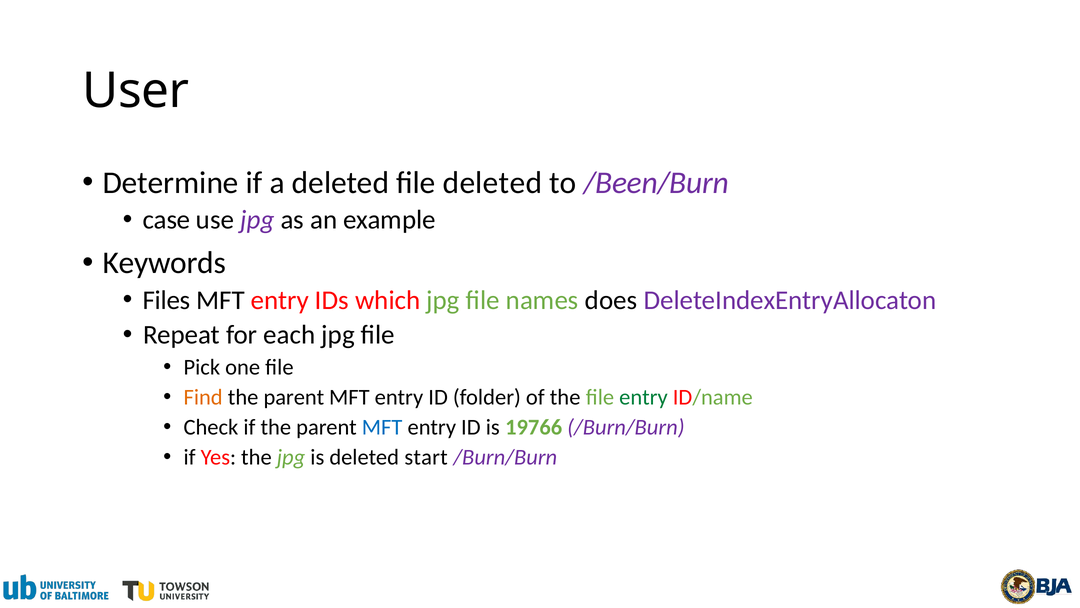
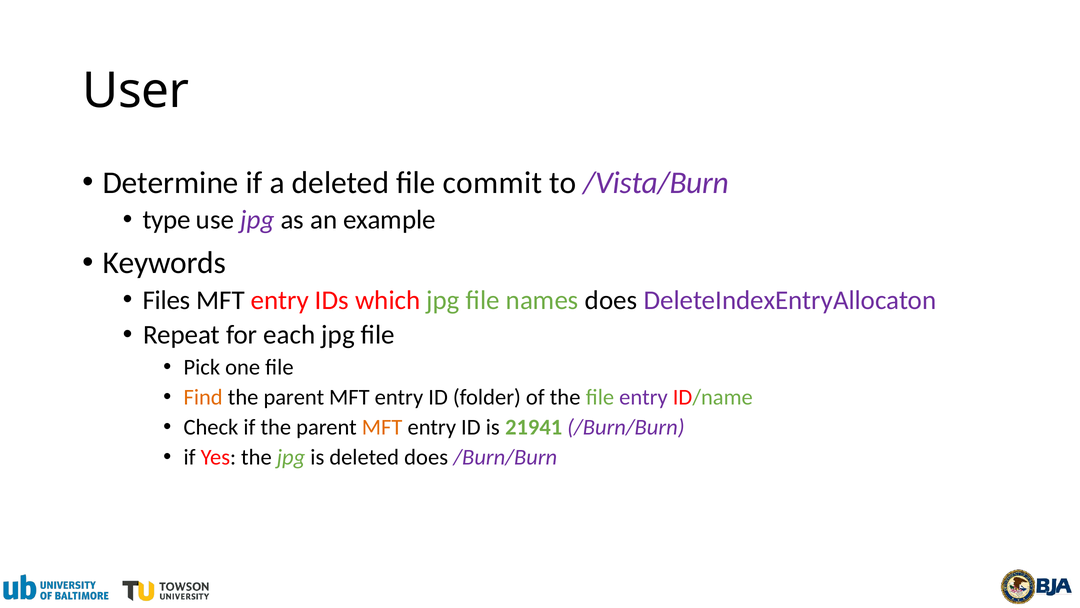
file deleted: deleted -> commit
/Been/Burn: /Been/Burn -> /Vista/Burn
case: case -> type
entry at (643, 397) colour: green -> purple
MFT at (382, 427) colour: blue -> orange
19766: 19766 -> 21941
deleted start: start -> does
